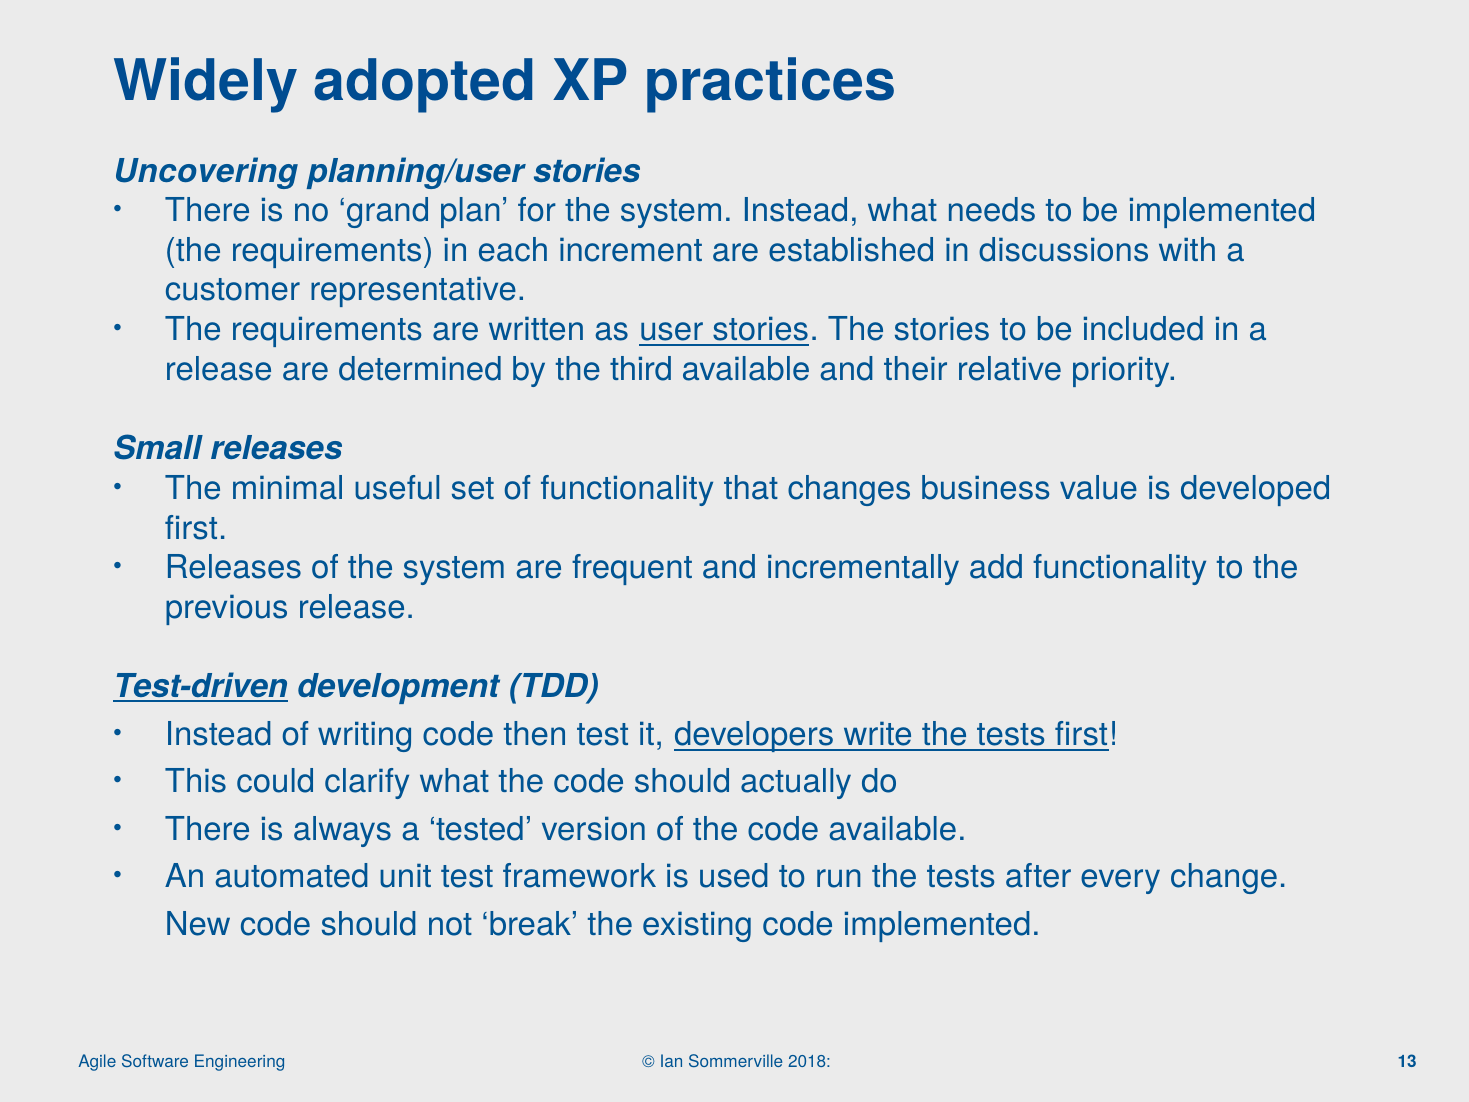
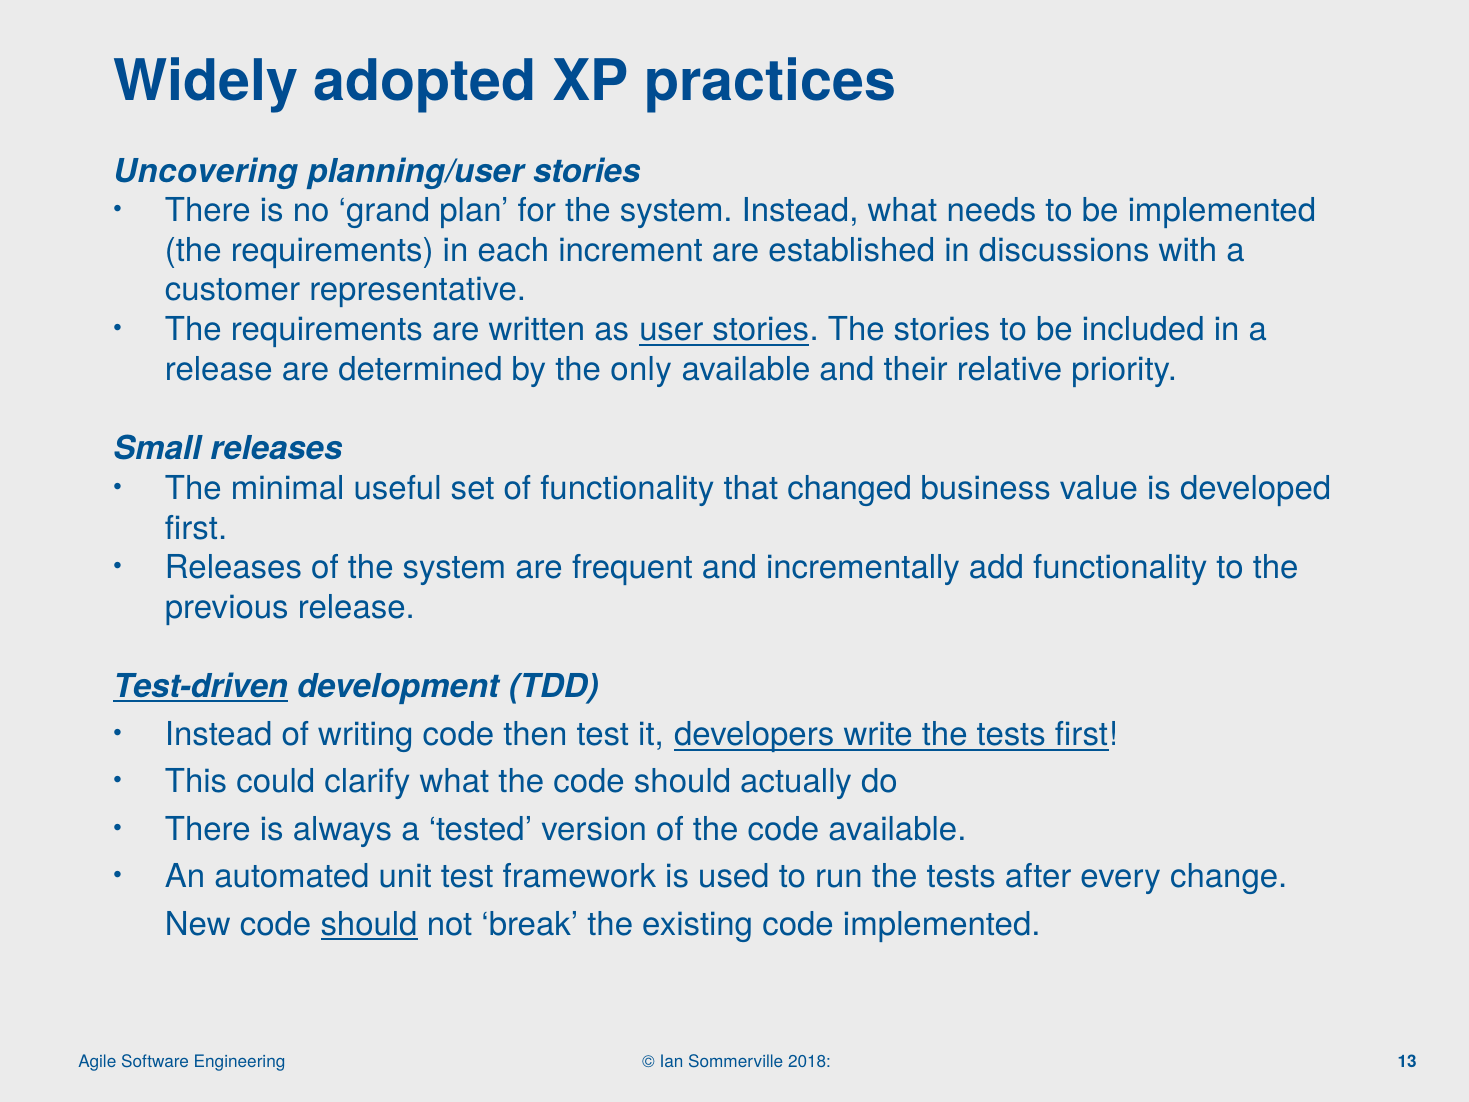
third: third -> only
changes: changes -> changed
should at (369, 924) underline: none -> present
